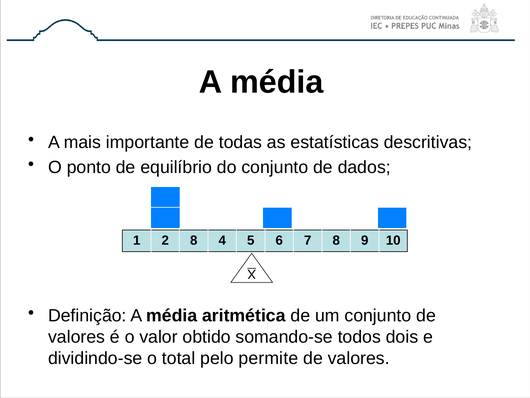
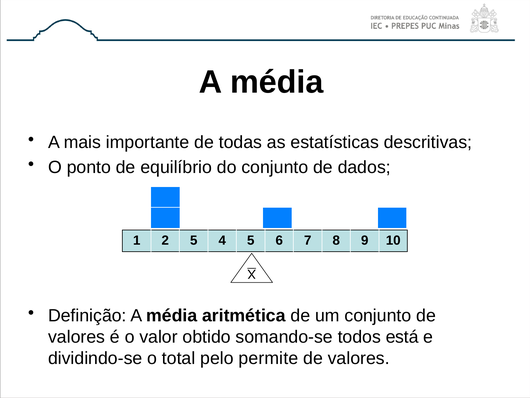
2 8: 8 -> 5
dois: dois -> está
